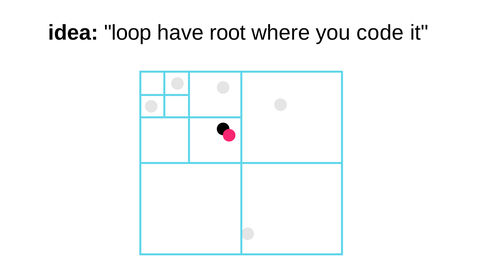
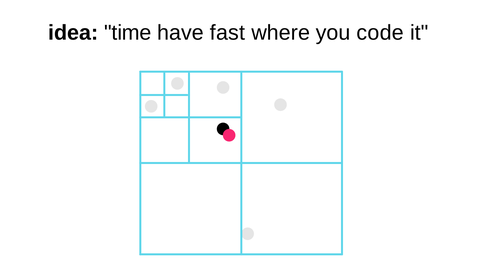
loop: loop -> time
root: root -> fast
